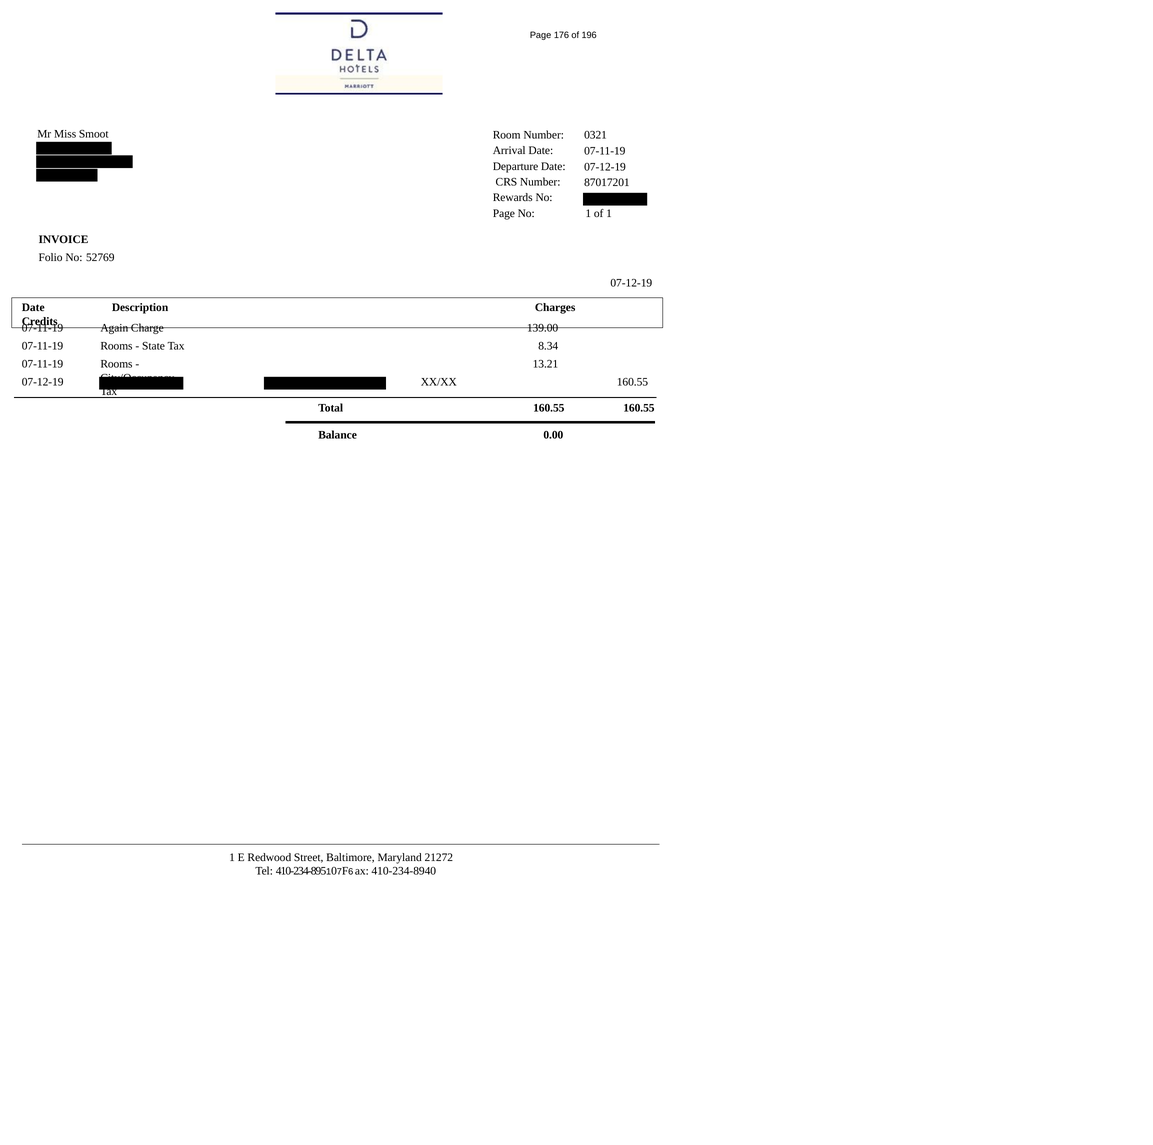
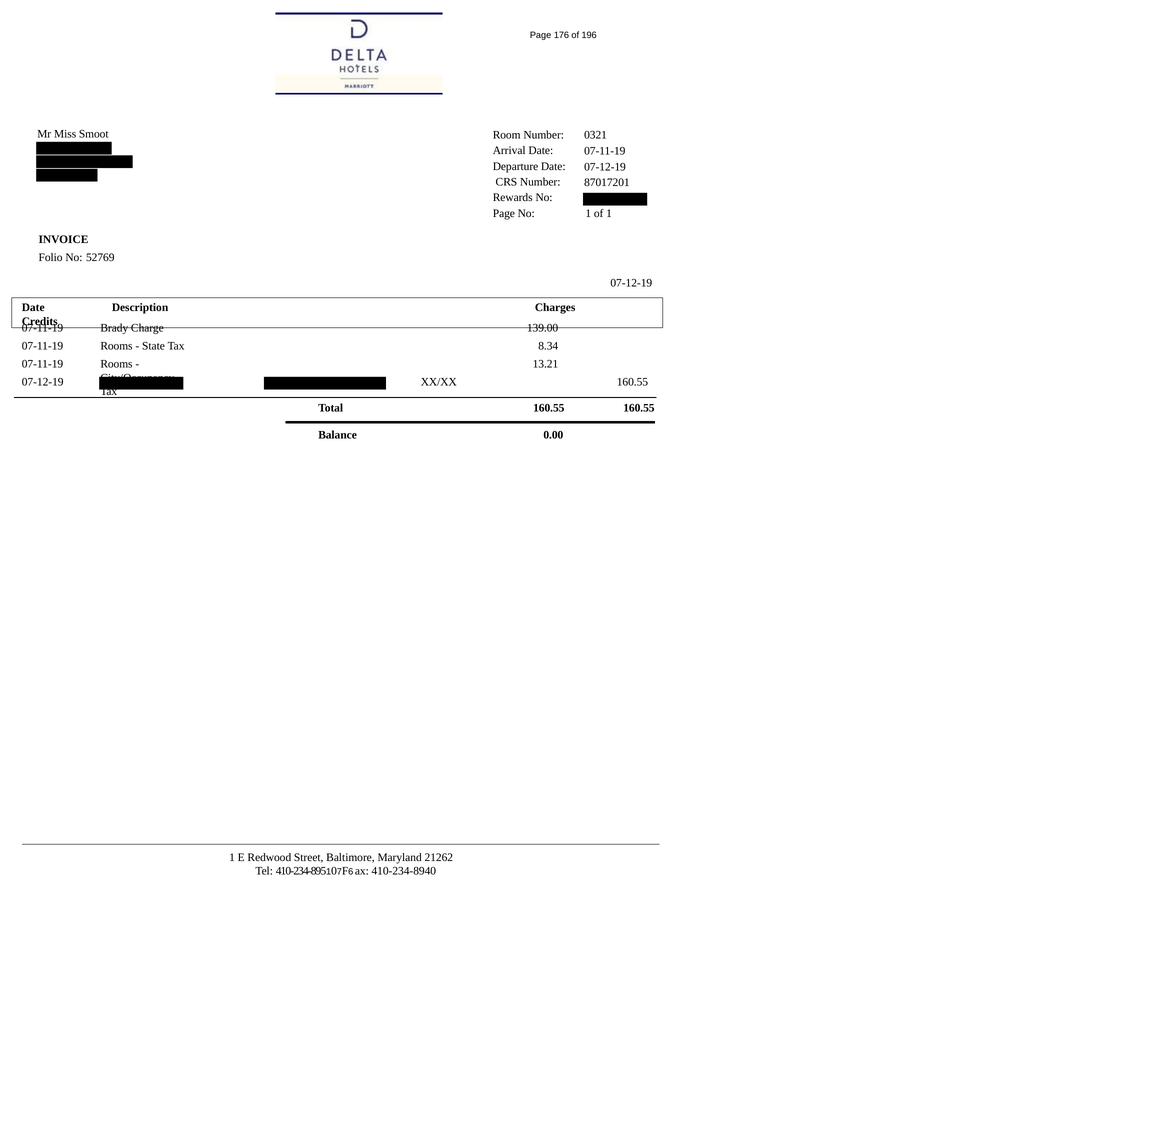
Again: Again -> Brady
21272: 21272 -> 21262
